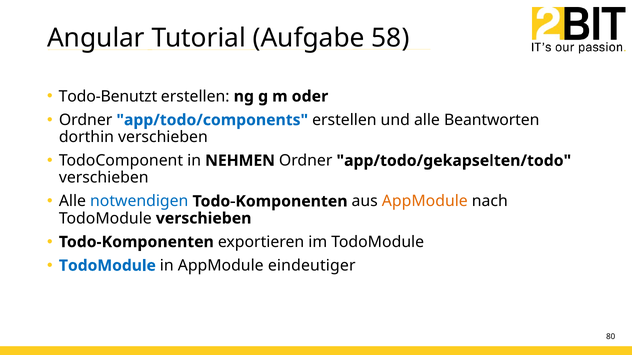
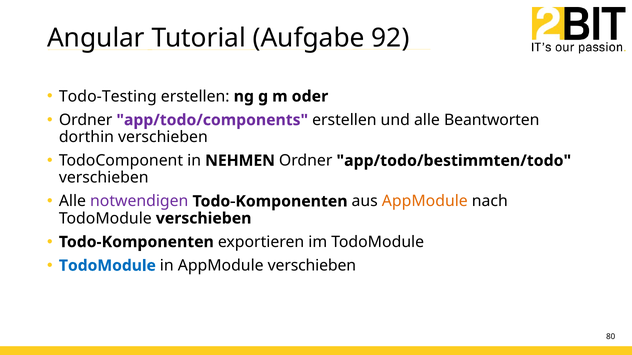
58: 58 -> 92
Todo-Benutzt: Todo-Benutzt -> Todo-Testing
app/todo/components colour: blue -> purple
app/todo/gekapselten/todo: app/todo/gekapselten/todo -> app/todo/bestimmten/todo
notwendigen colour: blue -> purple
AppModule eindeutiger: eindeutiger -> verschieben
